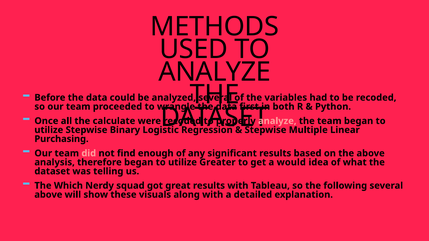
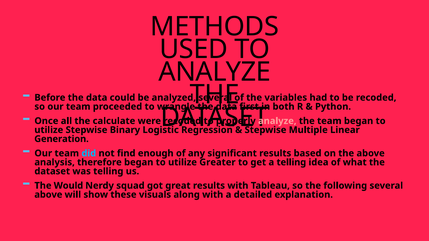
Purchasing: Purchasing -> Generation
did colour: pink -> light blue
a would: would -> telling
Which: Which -> Would
